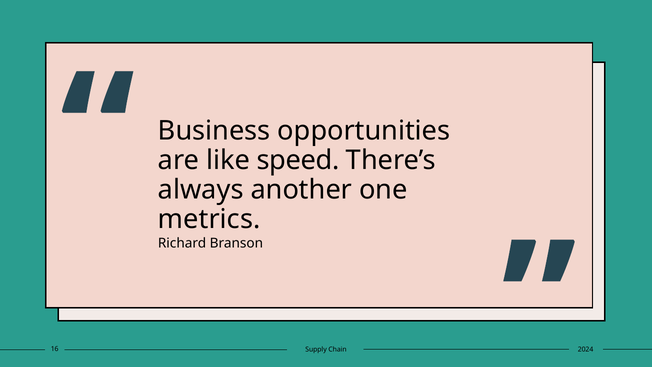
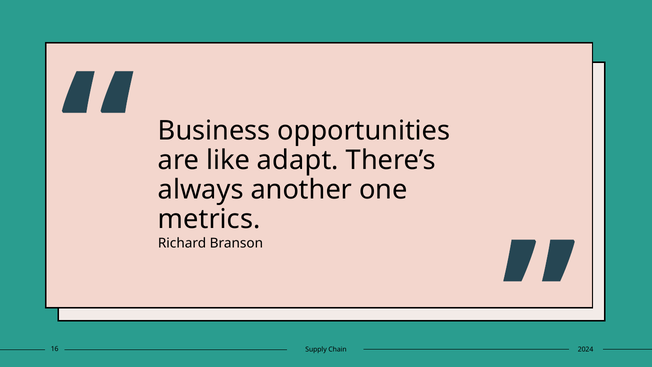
speed: speed -> adapt
